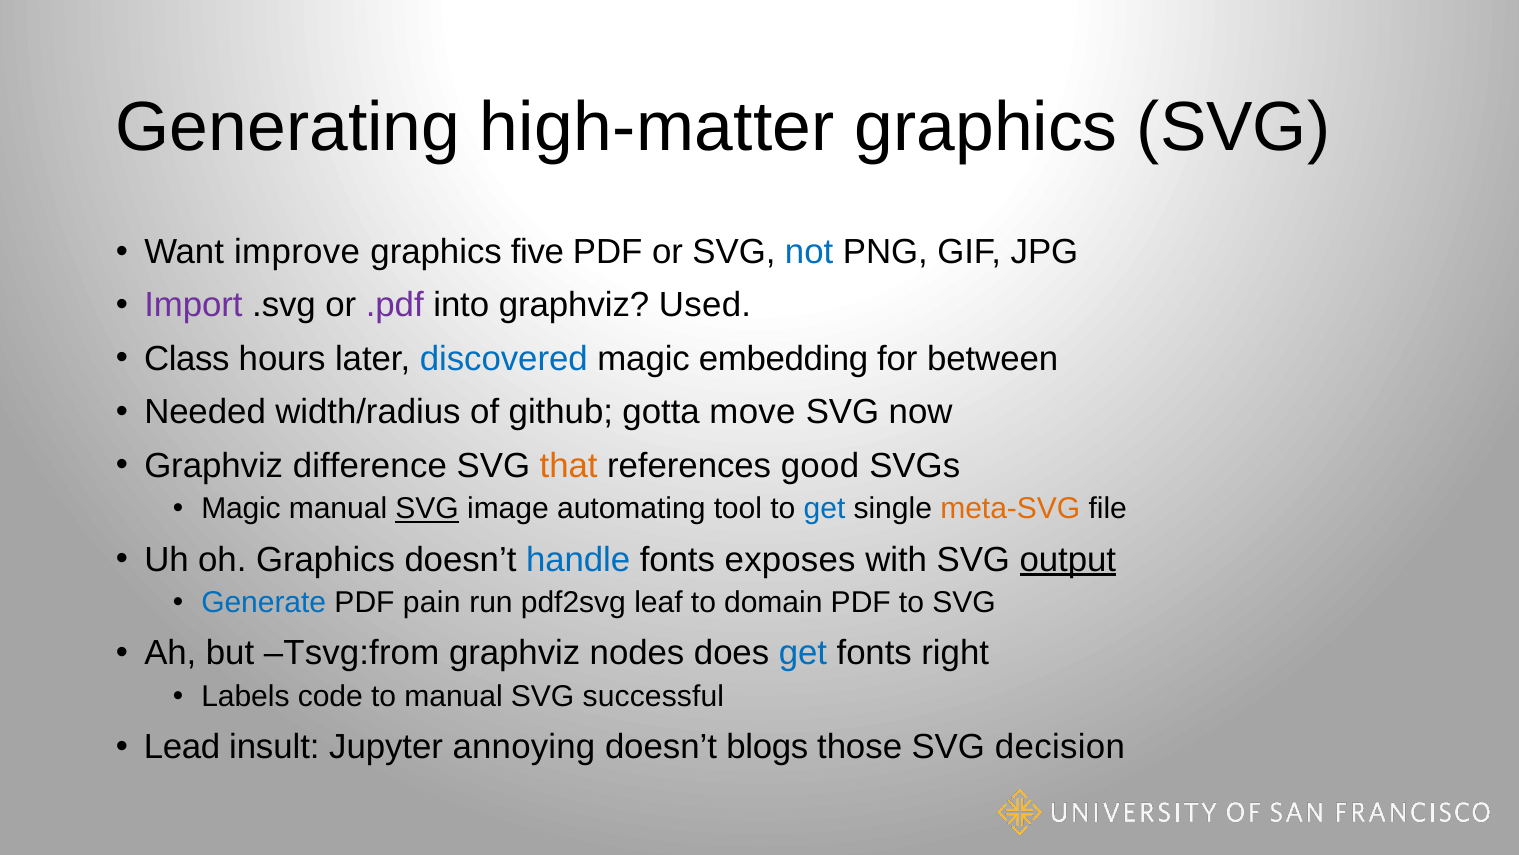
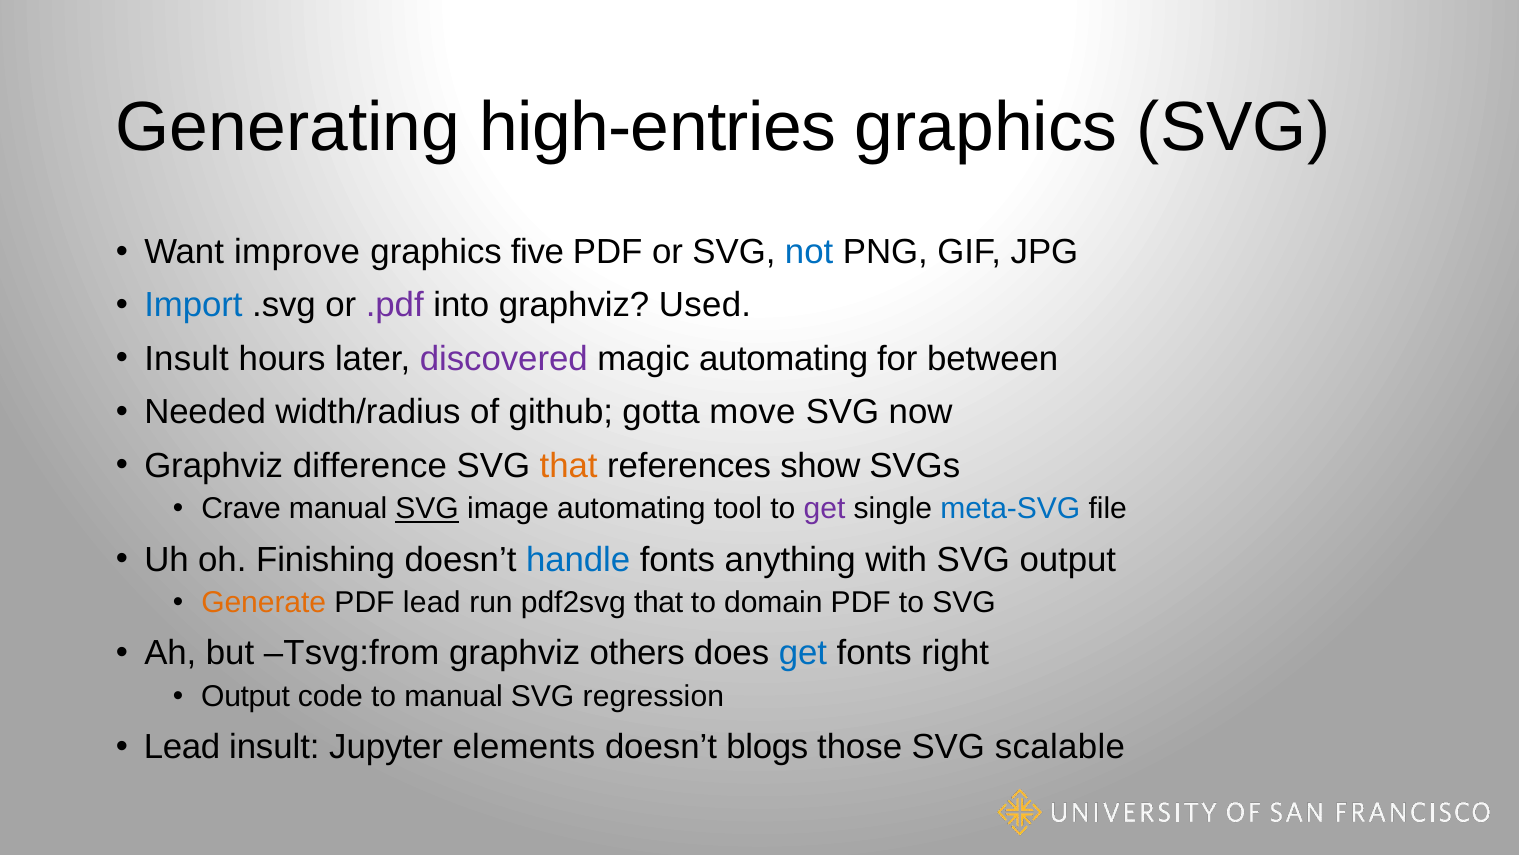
high-matter: high-matter -> high-entries
Import colour: purple -> blue
Class at (187, 359): Class -> Insult
discovered colour: blue -> purple
magic embedding: embedding -> automating
good: good -> show
Magic at (241, 508): Magic -> Crave
get at (825, 508) colour: blue -> purple
meta-SVG colour: orange -> blue
oh Graphics: Graphics -> Finishing
exposes: exposes -> anything
output at (1068, 559) underline: present -> none
Generate colour: blue -> orange
PDF pain: pain -> lead
pdf2svg leaf: leaf -> that
nodes: nodes -> others
Labels at (245, 696): Labels -> Output
successful: successful -> regression
annoying: annoying -> elements
decision: decision -> scalable
